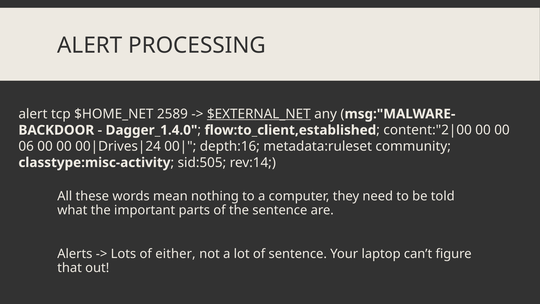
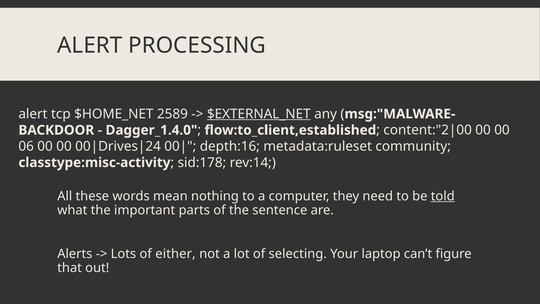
sid:505: sid:505 -> sid:178
told underline: none -> present
of sentence: sentence -> selecting
